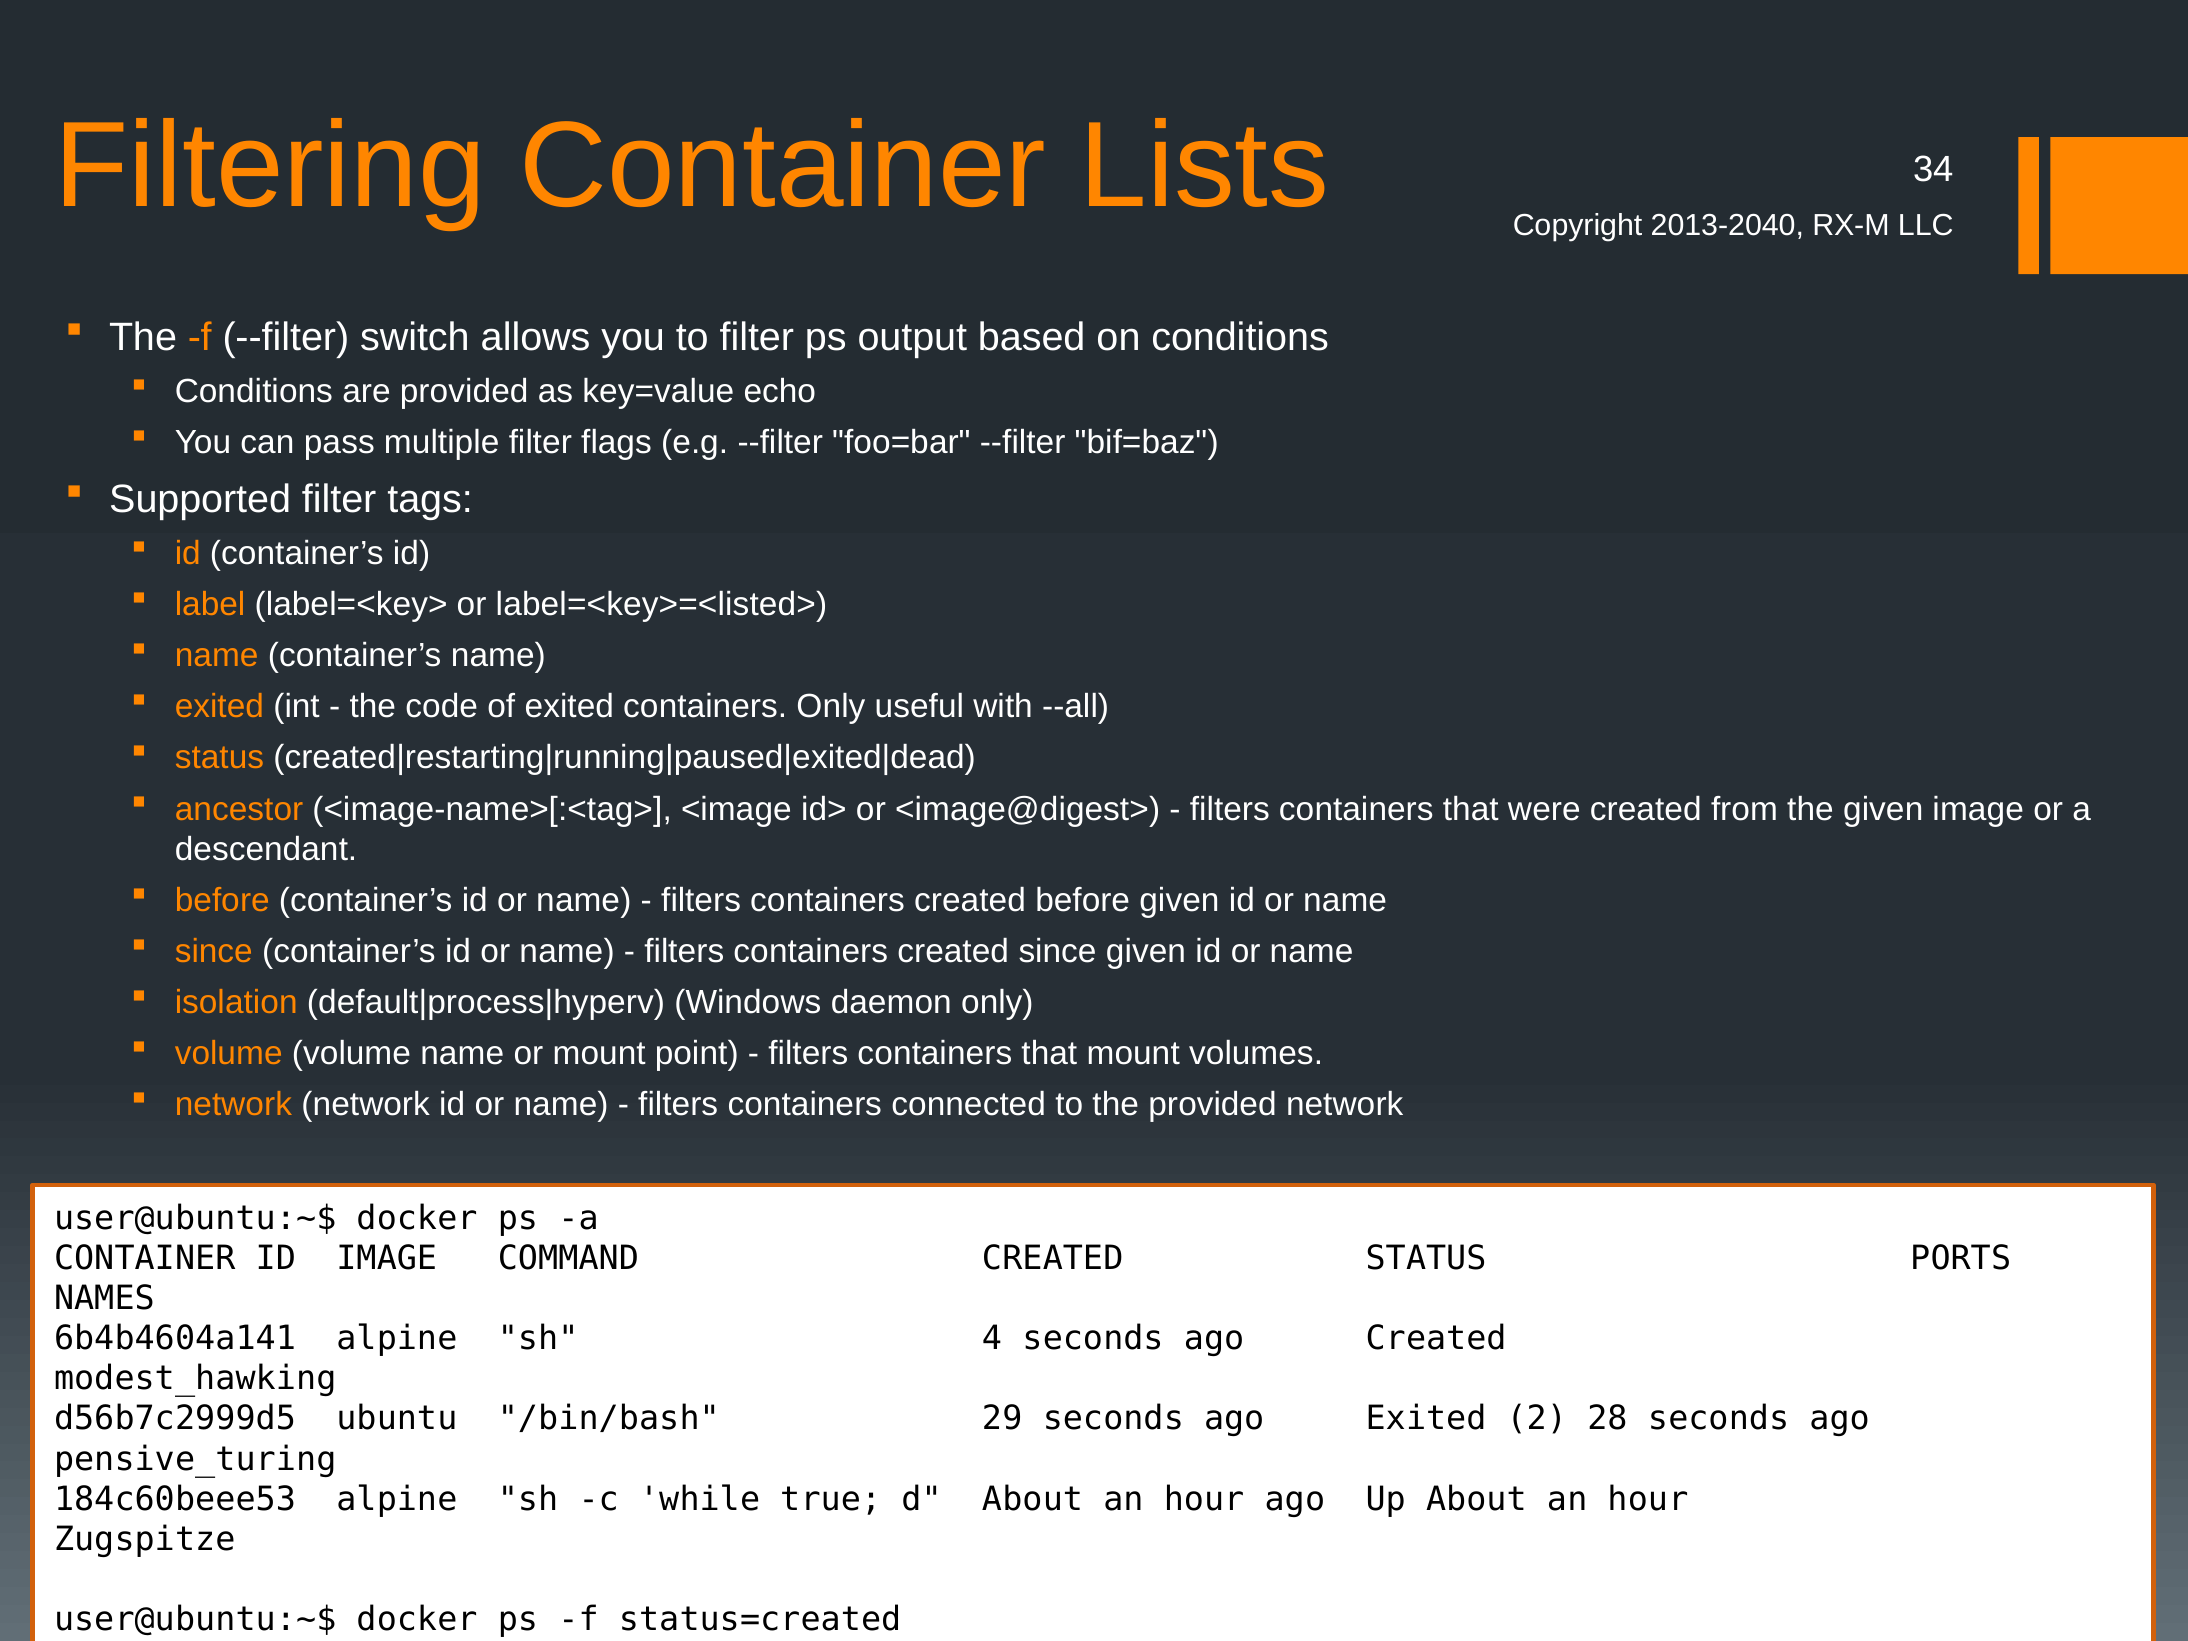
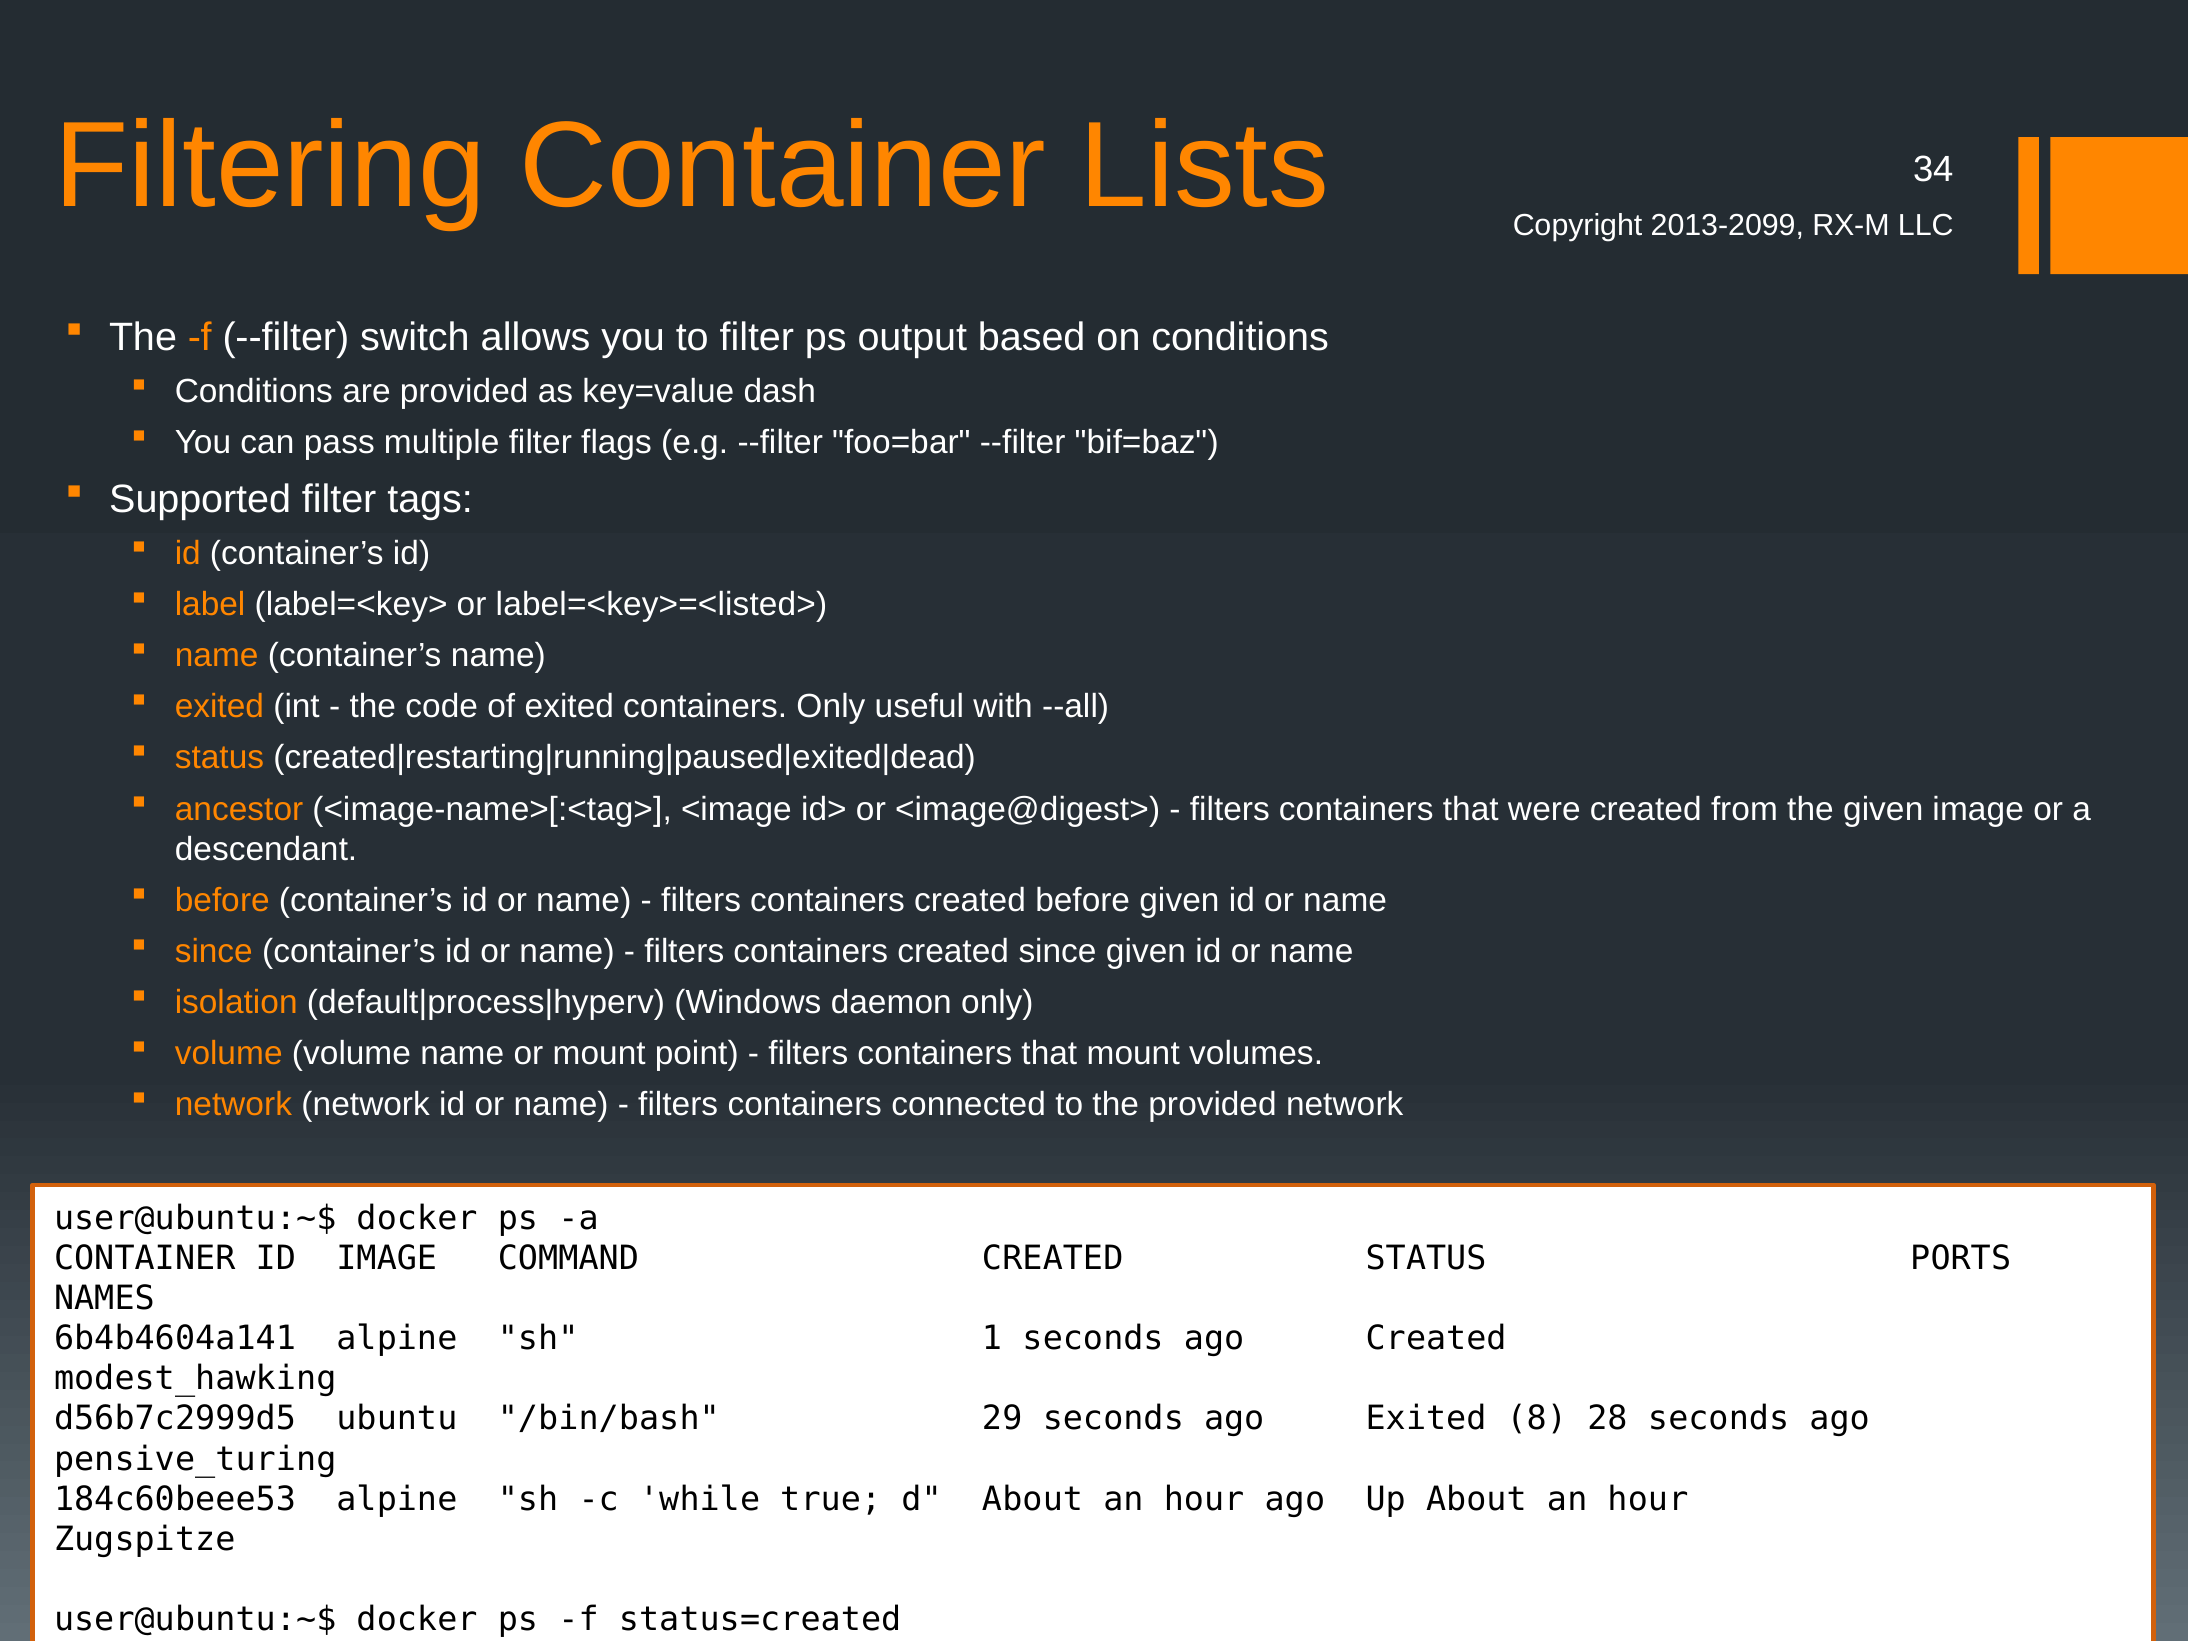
2013-2040: 2013-2040 -> 2013-2099
echo: echo -> dash
4: 4 -> 1
2: 2 -> 8
